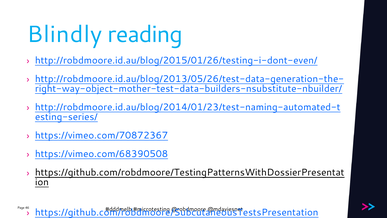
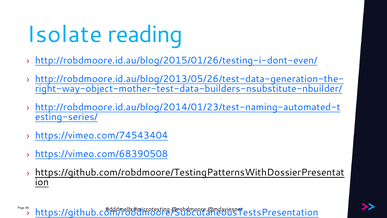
Blindly: Blindly -> Isolate
https://vimeo.com/70872367: https://vimeo.com/70872367 -> https://vimeo.com/74543404
